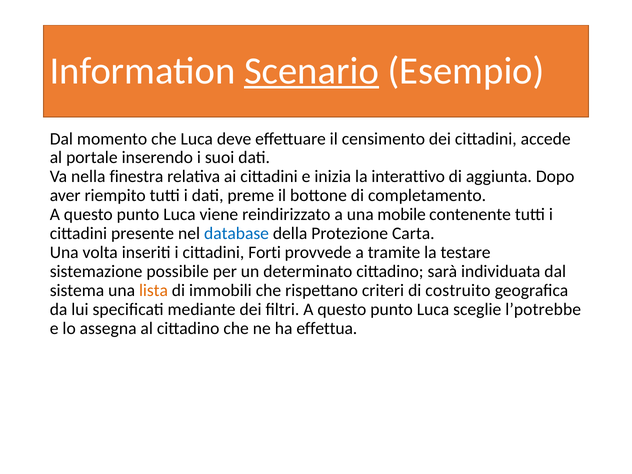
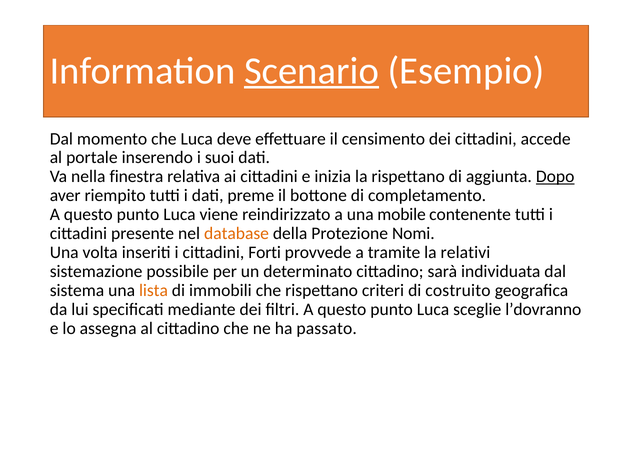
la interattivo: interattivo -> rispettano
Dopo underline: none -> present
database colour: blue -> orange
Carta: Carta -> Nomi
testare: testare -> relativi
l’potrebbe: l’potrebbe -> l’dovranno
effettua: effettua -> passato
